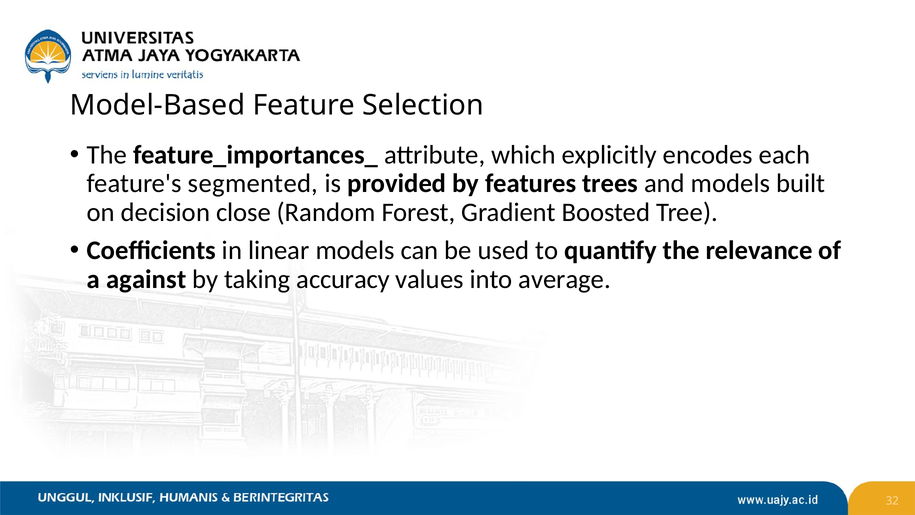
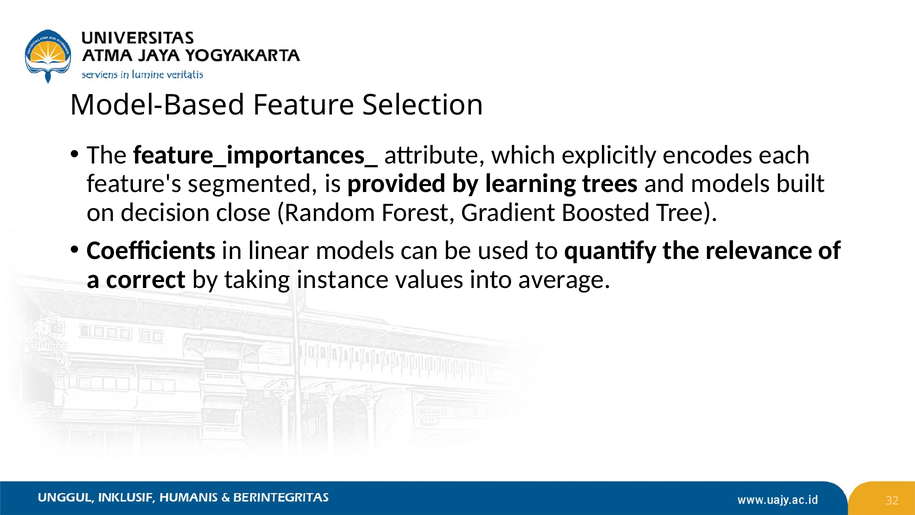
features: features -> learning
against: against -> correct
accuracy: accuracy -> instance
